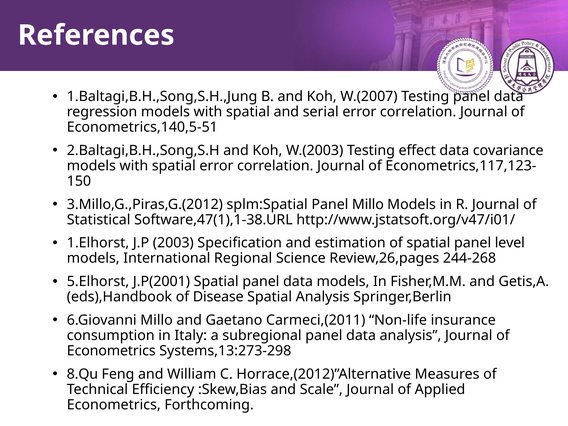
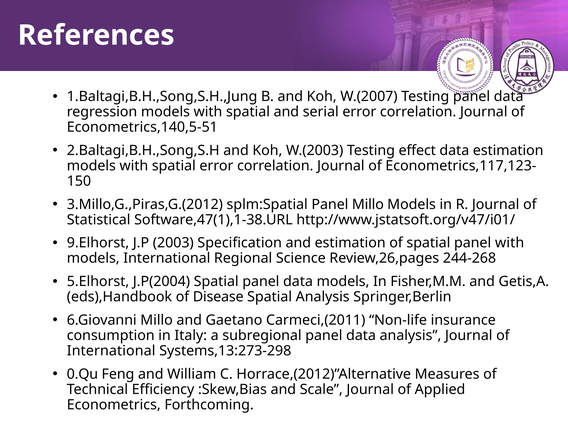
data covariance: covariance -> estimation
1.Elhorst: 1.Elhorst -> 9.Elhorst
panel level: level -> with
J.P(2001: J.P(2001 -> J.P(2004
Econometrics at (111, 351): Econometrics -> International
8.Qu: 8.Qu -> 0.Qu
